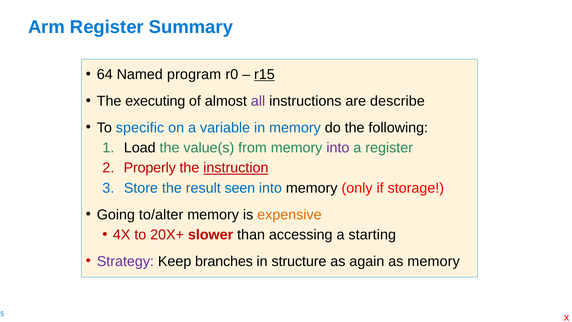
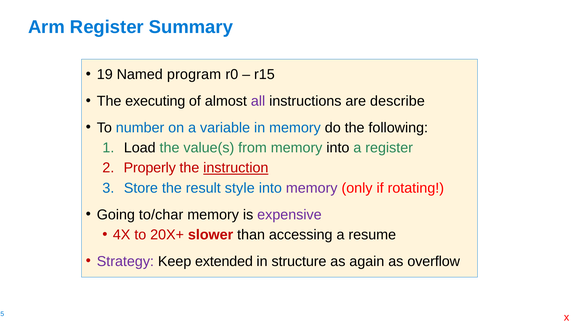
64: 64 -> 19
r15 underline: present -> none
specific: specific -> number
into at (338, 148) colour: purple -> black
seen: seen -> style
memory at (312, 188) colour: black -> purple
storage: storage -> rotating
to/alter: to/alter -> to/char
expensive colour: orange -> purple
starting: starting -> resume
branches: branches -> extended
as memory: memory -> overflow
